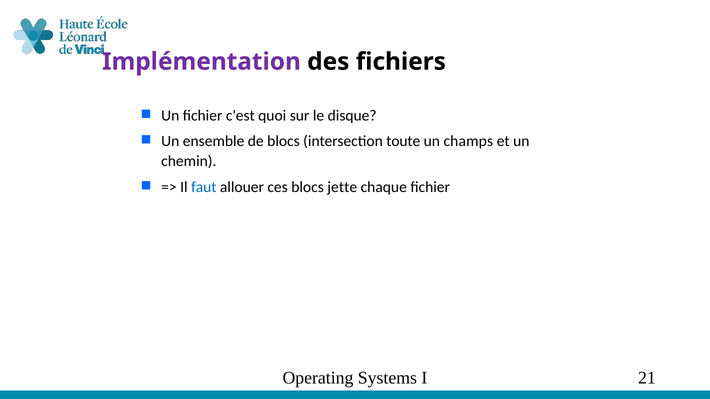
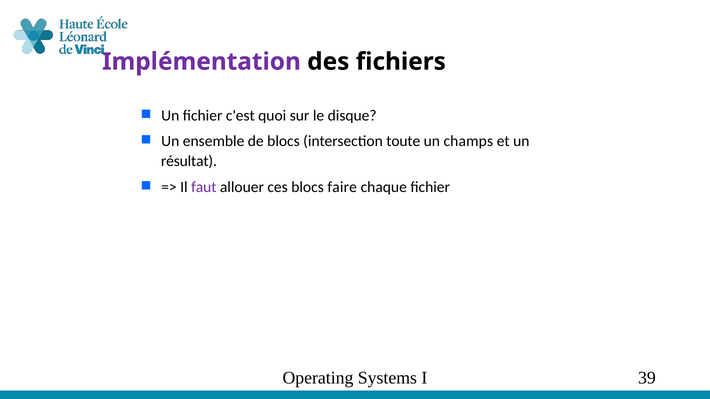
chemin: chemin -> résultat
faut colour: blue -> purple
jette: jette -> faire
21: 21 -> 39
